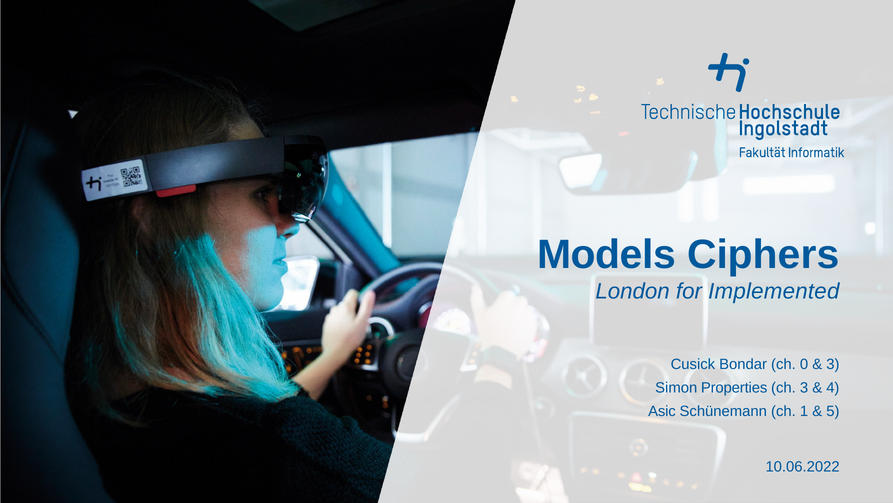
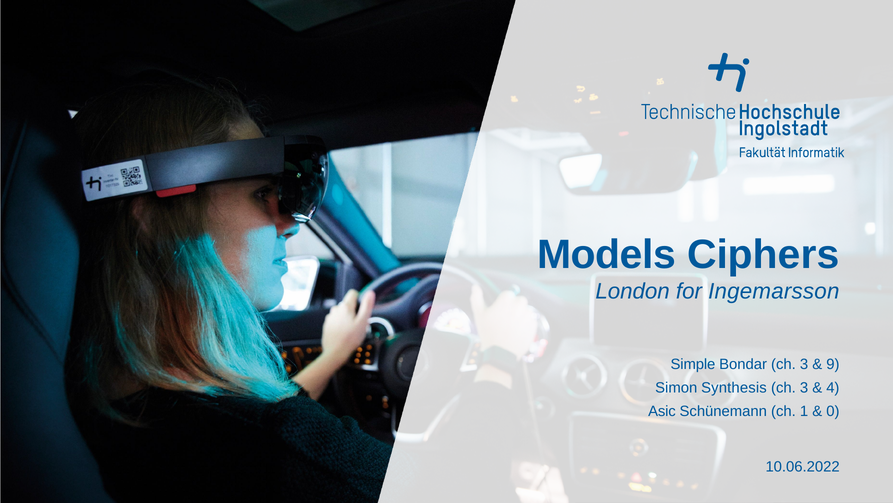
Implemented: Implemented -> Ingemarsson
Cusick: Cusick -> Simple
Bondar ch 0: 0 -> 3
3 at (833, 364): 3 -> 9
Properties: Properties -> Synthesis
5: 5 -> 0
